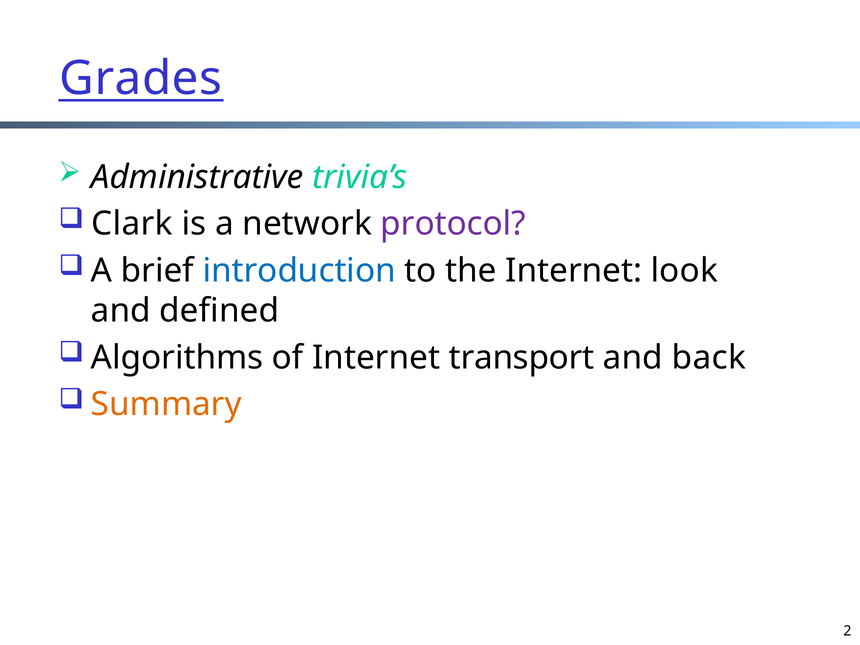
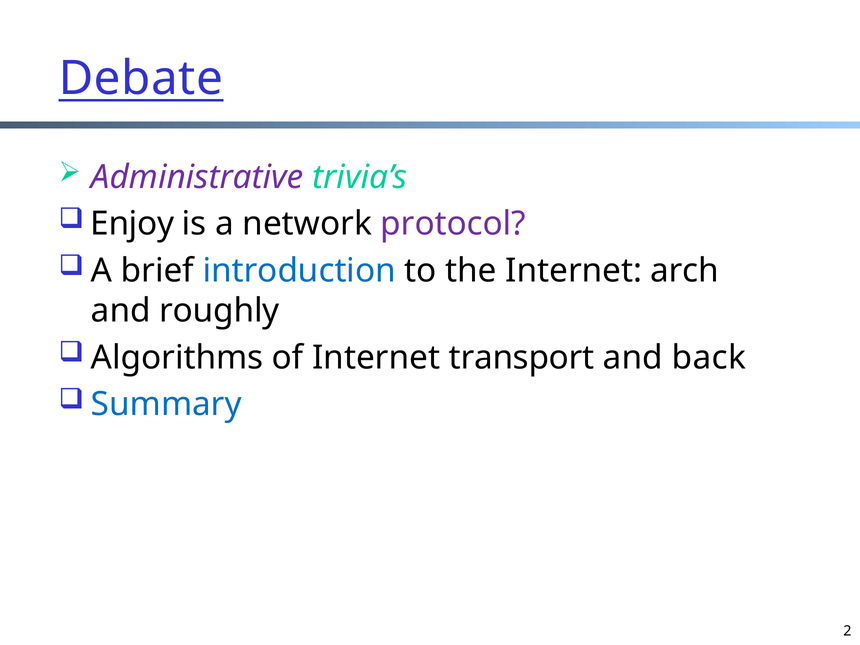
Grades: Grades -> Debate
Administrative colour: black -> purple
Clark: Clark -> Enjoy
look: look -> arch
defined: defined -> roughly
Summary colour: orange -> blue
